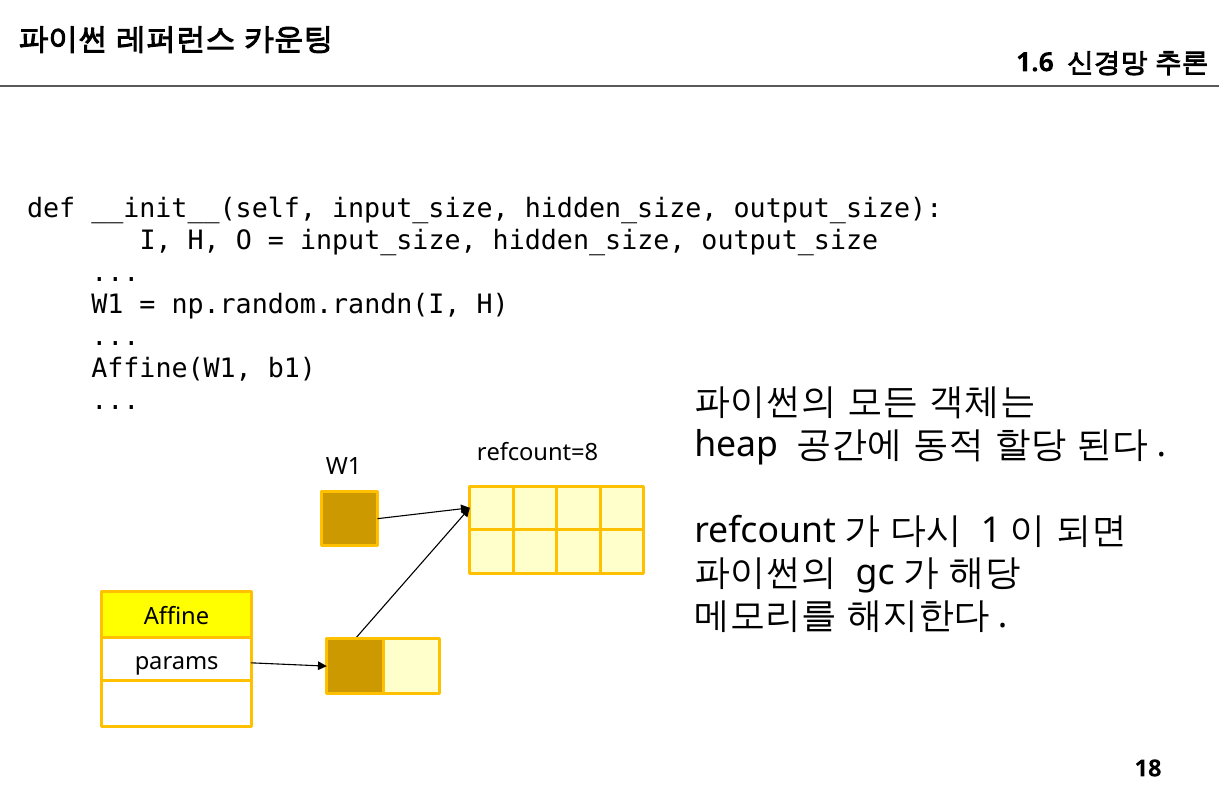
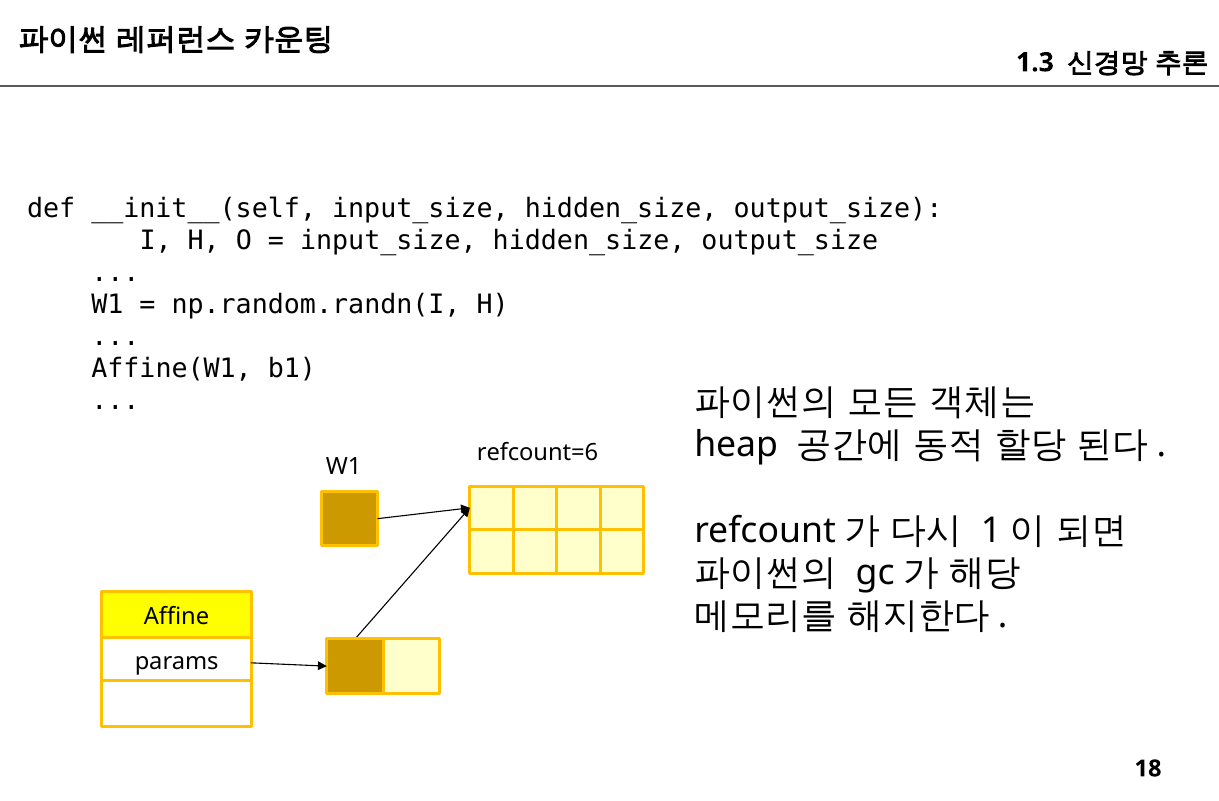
1.6: 1.6 -> 1.3
refcount=8: refcount=8 -> refcount=6
